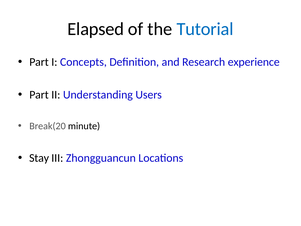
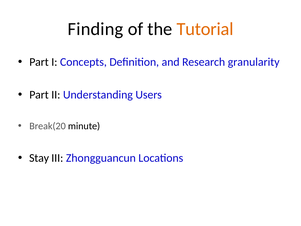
Elapsed: Elapsed -> Finding
Tutorial colour: blue -> orange
experience: experience -> granularity
